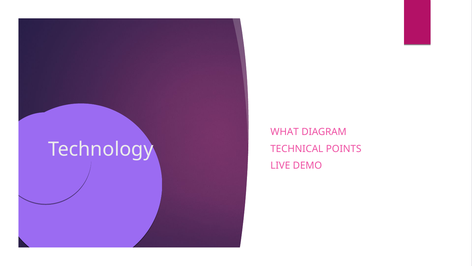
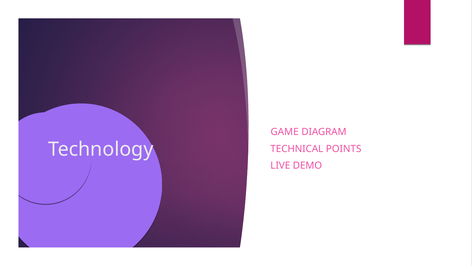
WHAT: WHAT -> GAME
